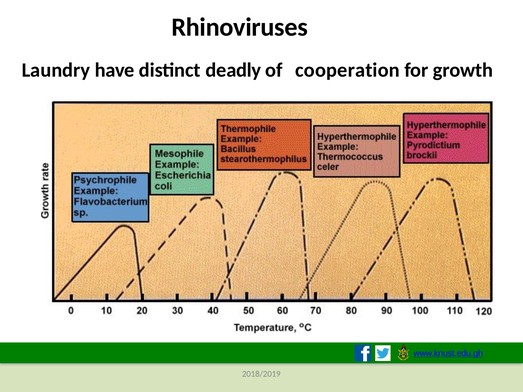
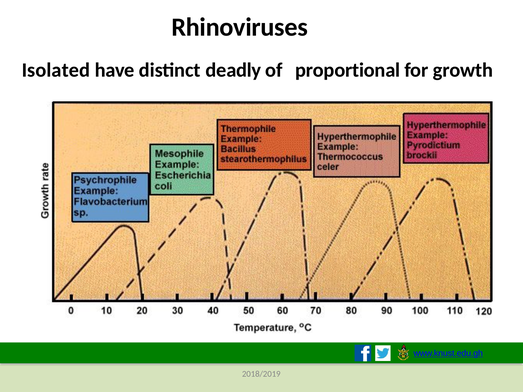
Laundry: Laundry -> Isolated
cooperation: cooperation -> proportional
